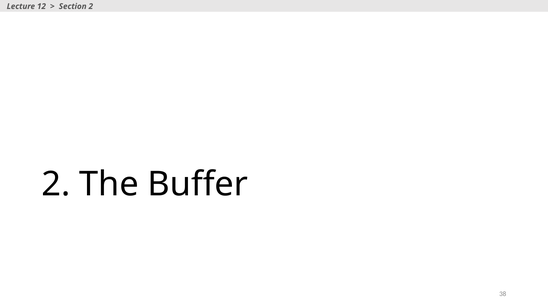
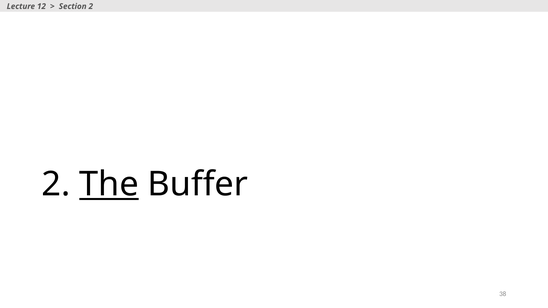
The underline: none -> present
